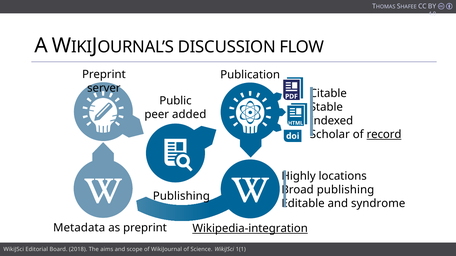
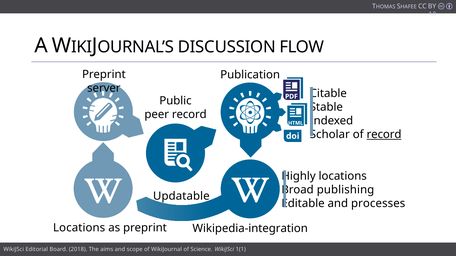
peer added: added -> record
Publishing at (181, 196): Publishing -> Updatable
syndrome: syndrome -> processes
Metadata at (79, 228): Metadata -> Locations
Wikipedia-integration underline: present -> none
